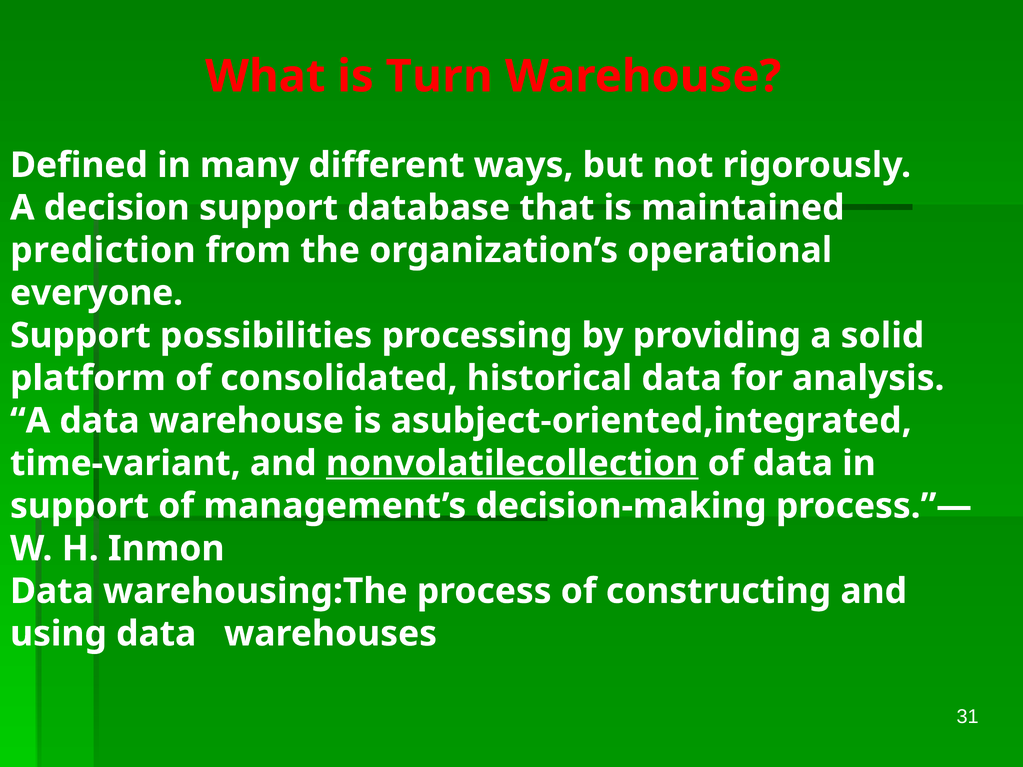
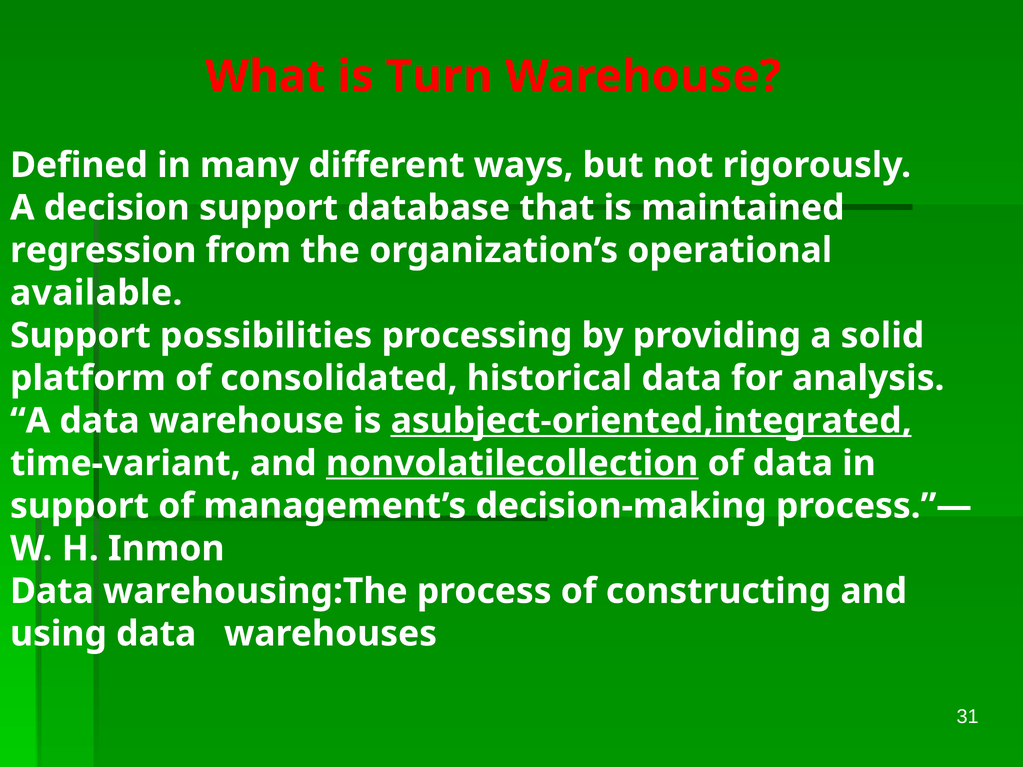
prediction: prediction -> regression
everyone: everyone -> available
asubject-oriented,integrated underline: none -> present
